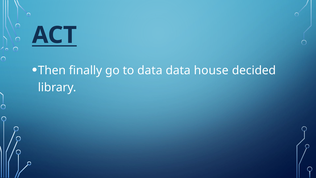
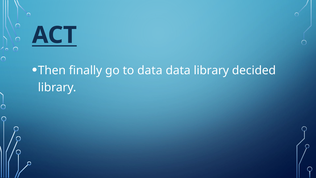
data house: house -> library
